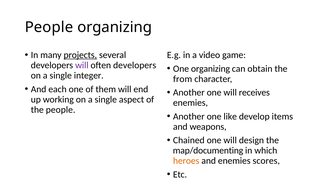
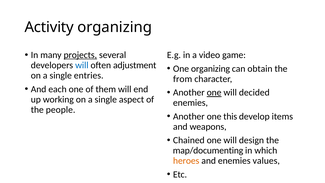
People at (49, 27): People -> Activity
will at (82, 65) colour: purple -> blue
often developers: developers -> adjustment
integer: integer -> entries
one at (214, 92) underline: none -> present
receives: receives -> decided
like: like -> this
scores: scores -> values
